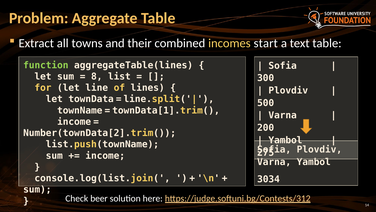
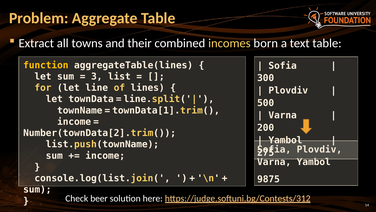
start: start -> born
function colour: light green -> yellow
8: 8 -> 3
3034: 3034 -> 9875
